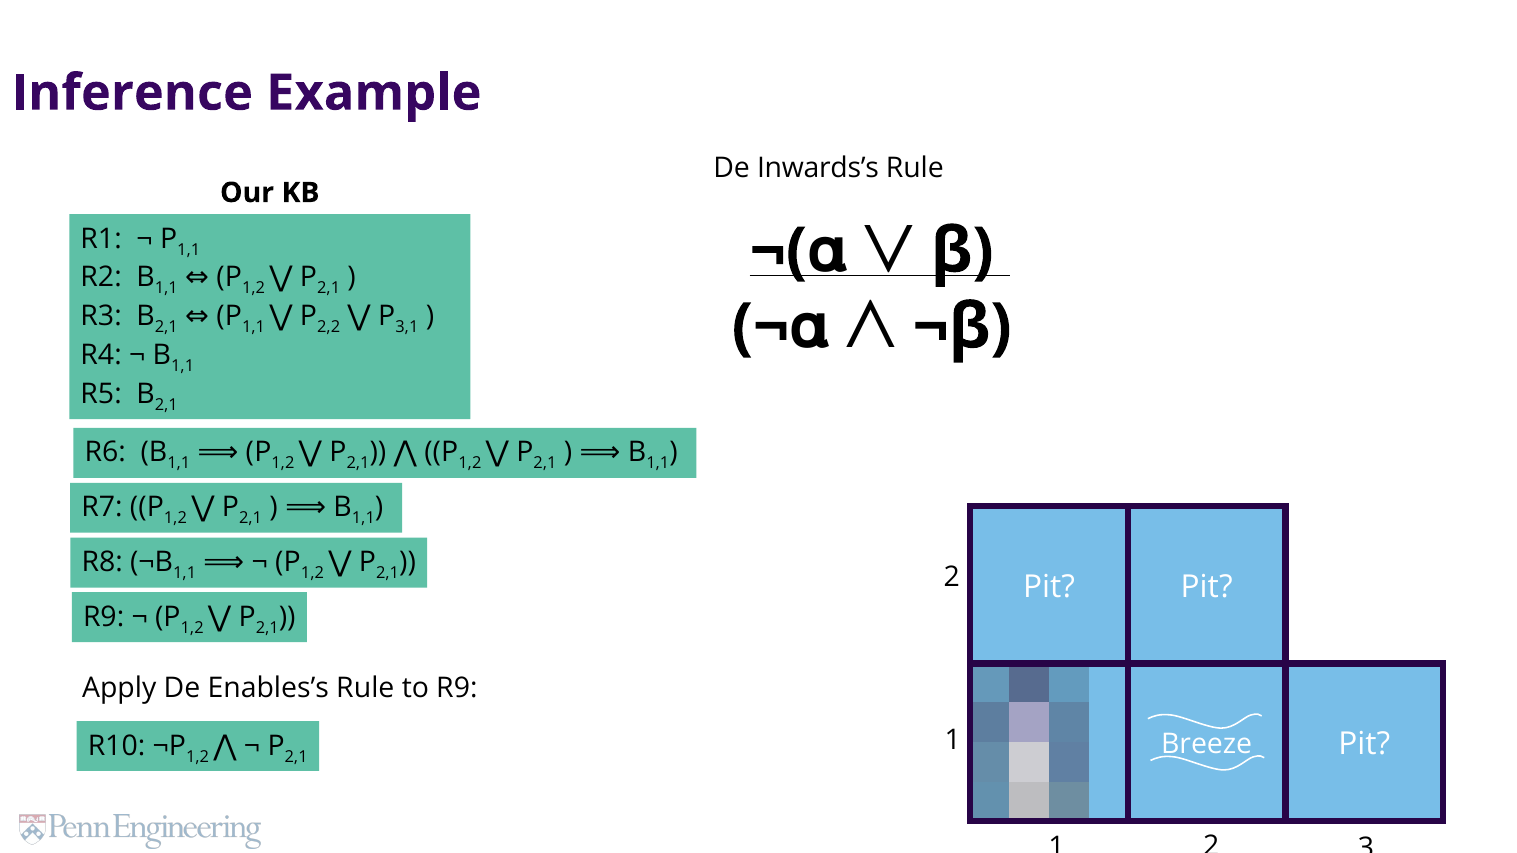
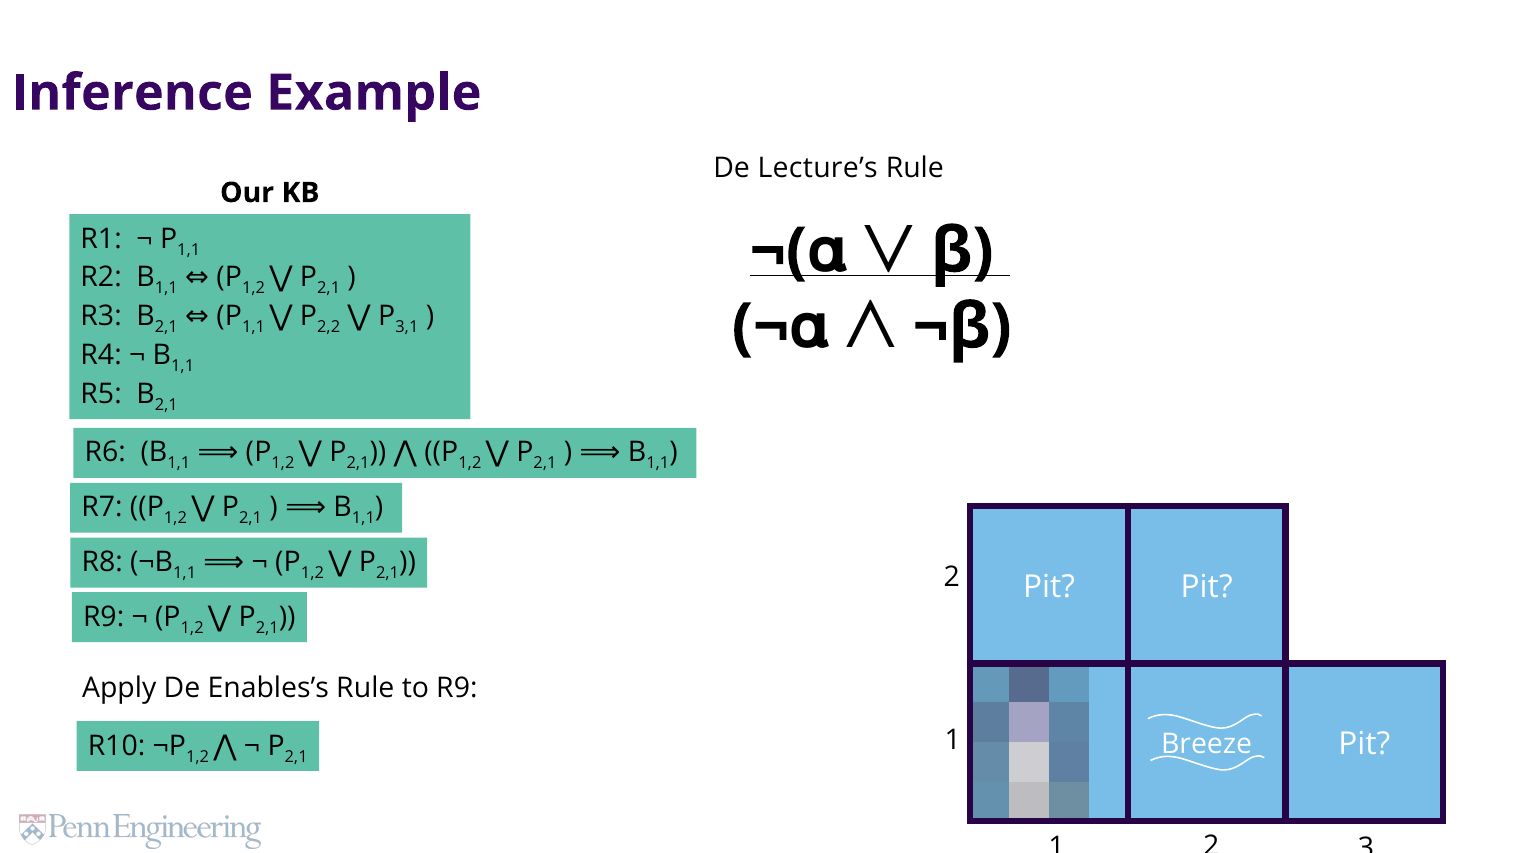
Inwards’s: Inwards’s -> Lecture’s
